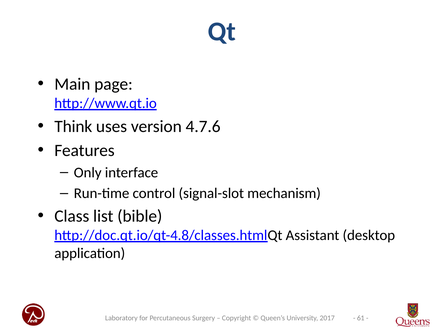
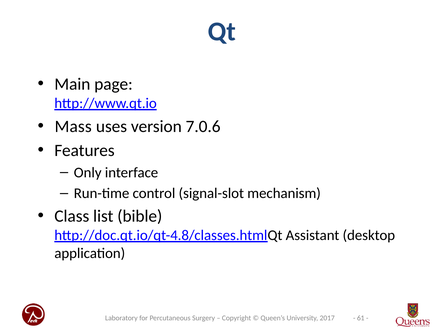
Think: Think -> Mass
4.7.6: 4.7.6 -> 7.0.6
